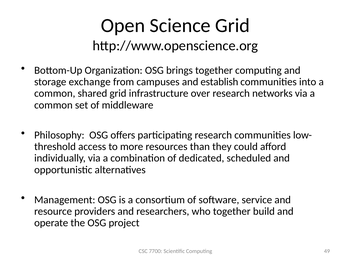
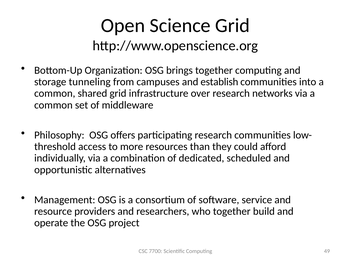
exchange: exchange -> tunneling
